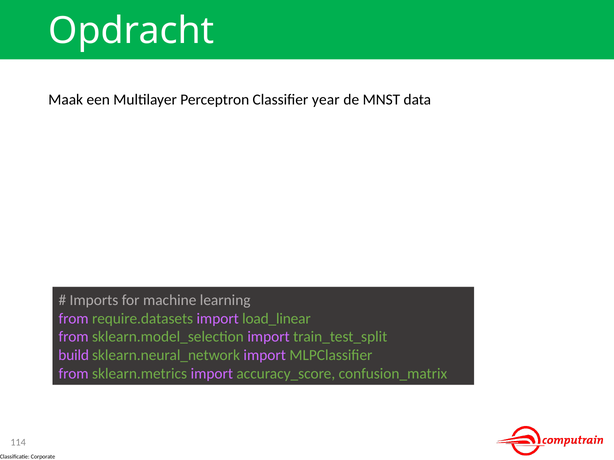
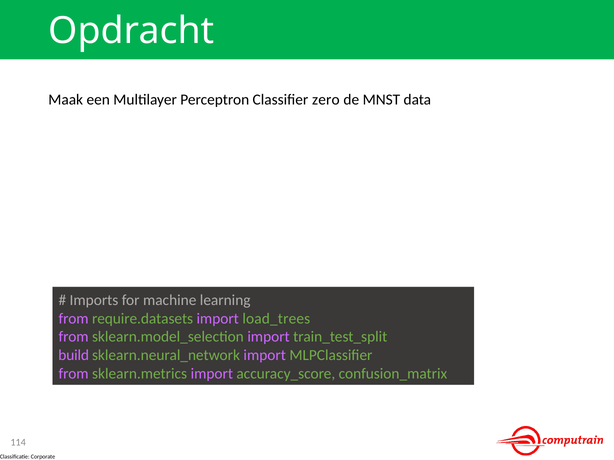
year: year -> zero
load_linear: load_linear -> load_trees
